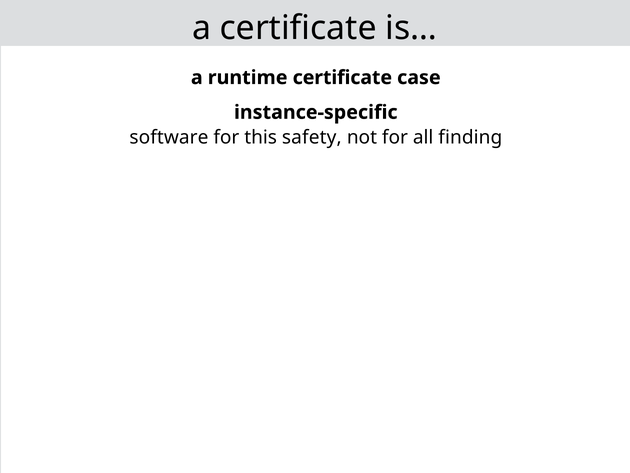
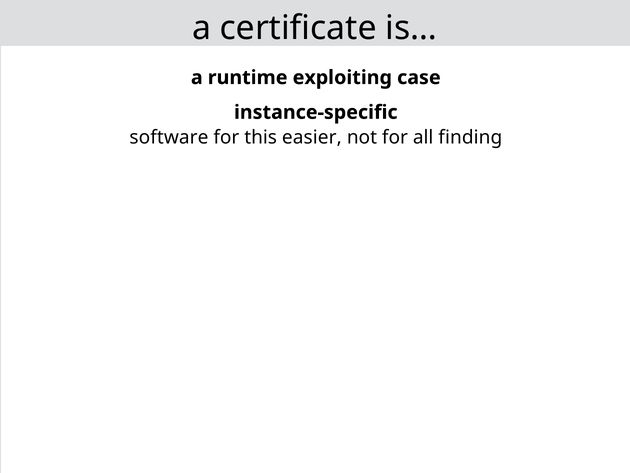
runtime certificate: certificate -> exploiting
safety: safety -> easier
